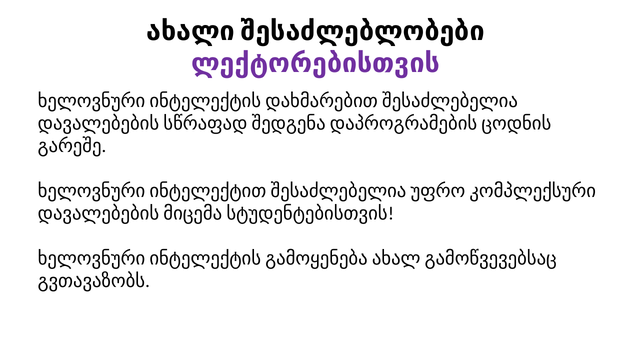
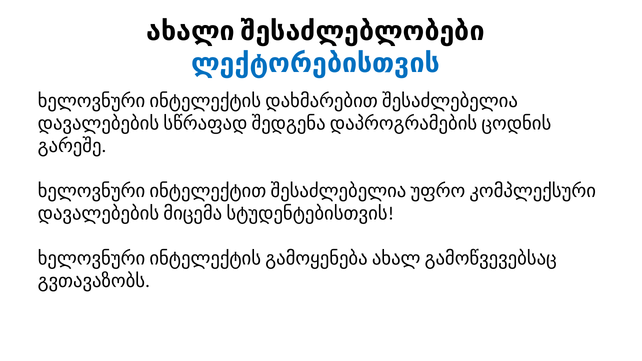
ლექტორებისთვის colour: purple -> blue
